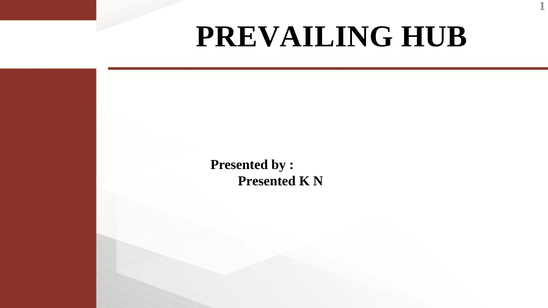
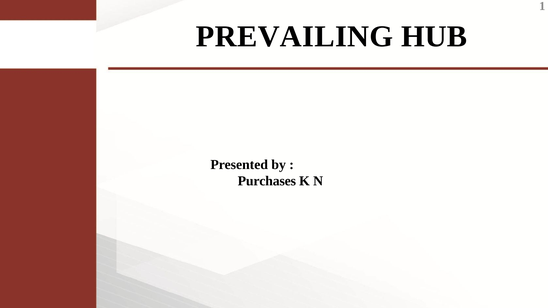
Presented at (267, 181): Presented -> Purchases
